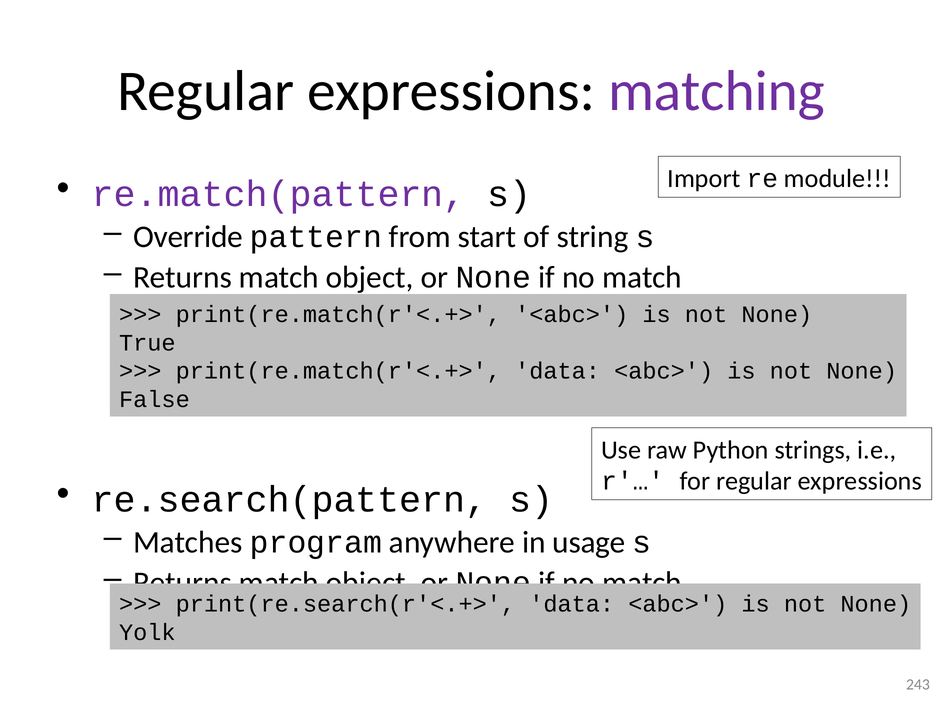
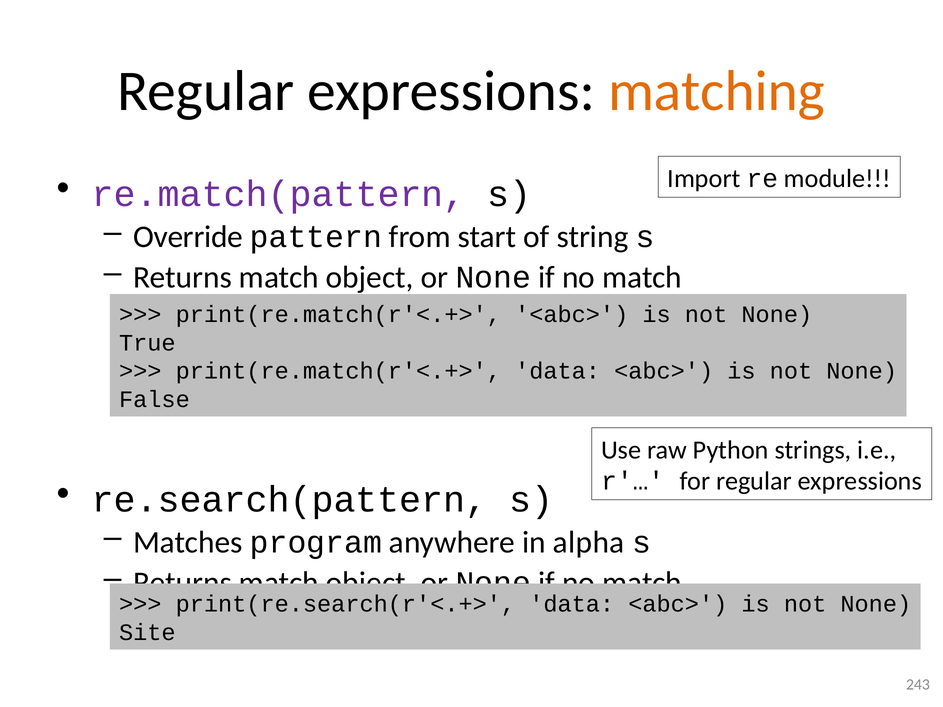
matching colour: purple -> orange
usage: usage -> alpha
Yolk: Yolk -> Site
